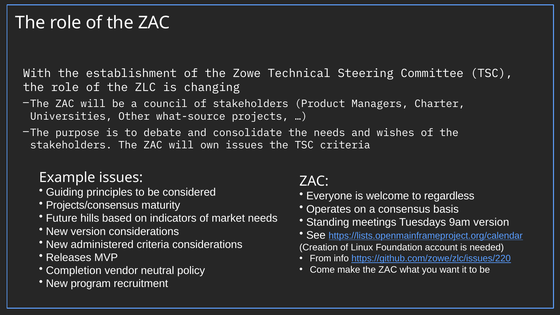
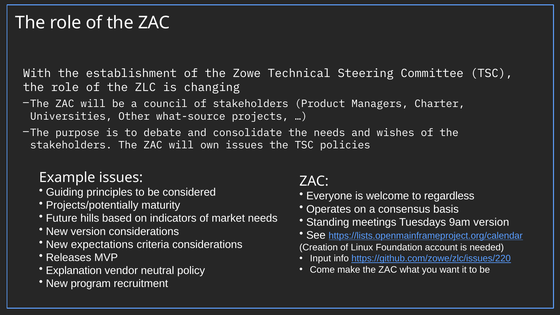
TSC criteria: criteria -> policies
Projects/consensus: Projects/consensus -> Projects/potentially
administered: administered -> expectations
From: From -> Input
Completion: Completion -> Explanation
